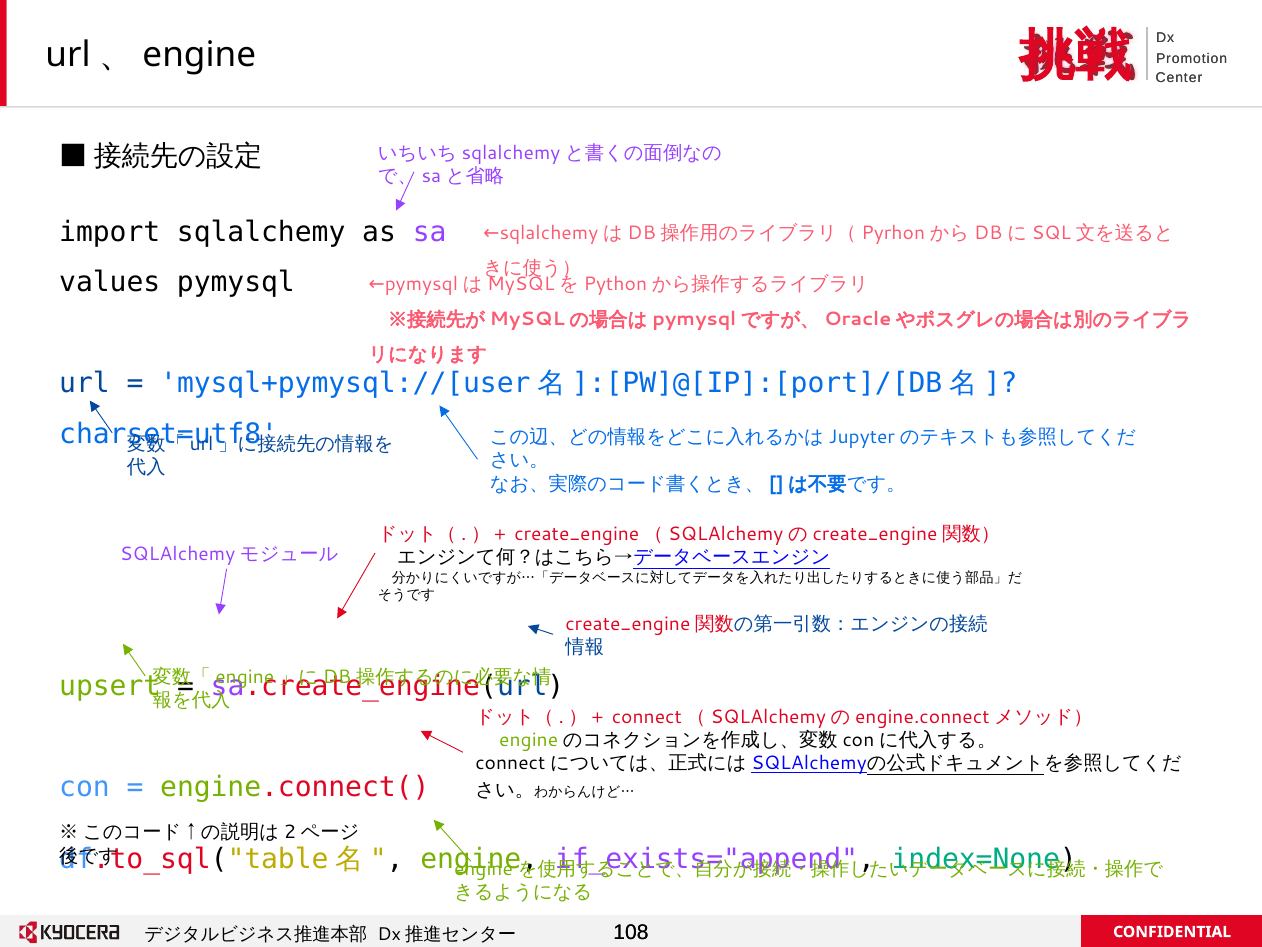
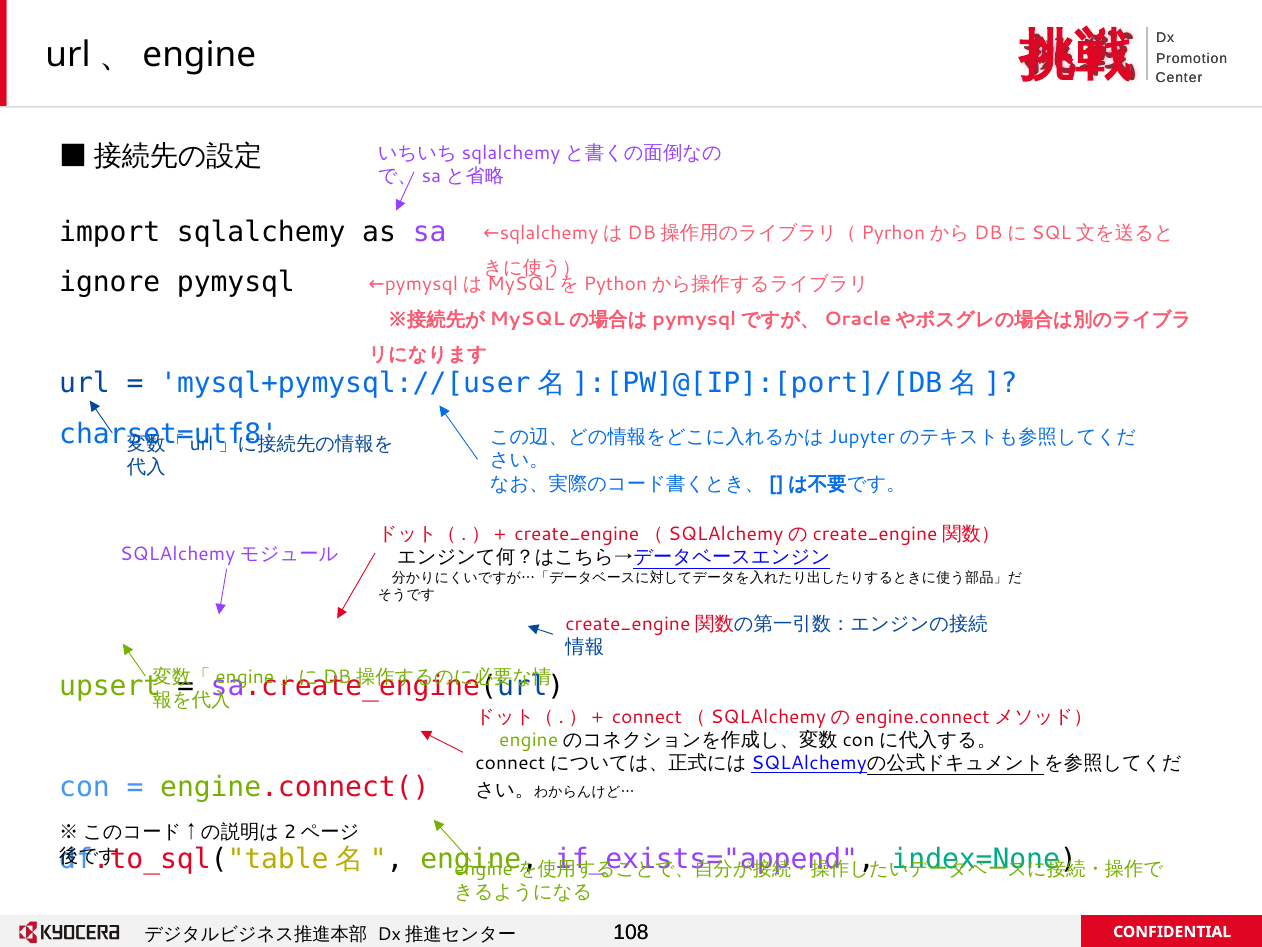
values: values -> ignore
